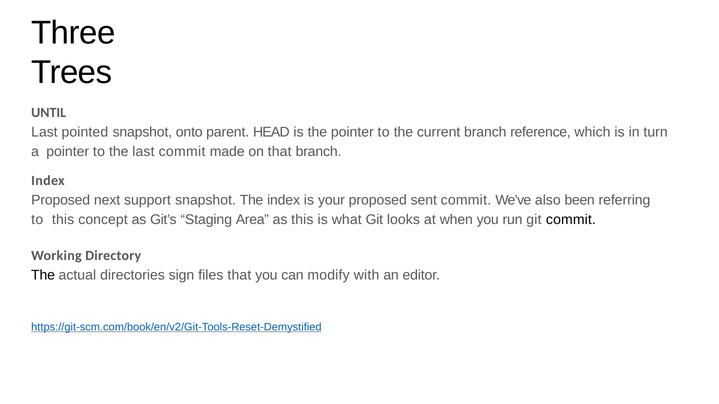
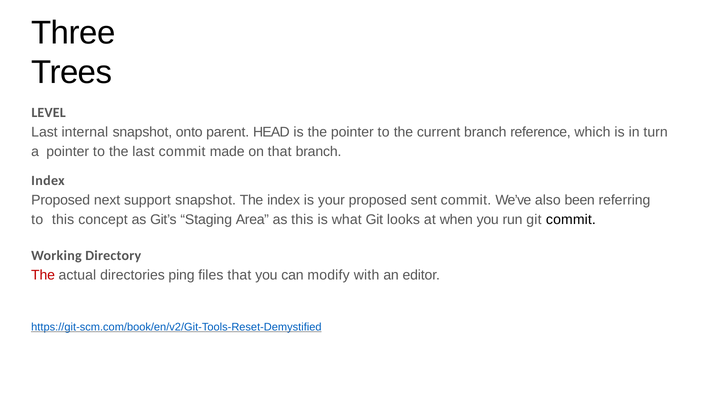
UNTIL: UNTIL -> LEVEL
pointed: pointed -> internal
The at (43, 275) colour: black -> red
sign: sign -> ping
